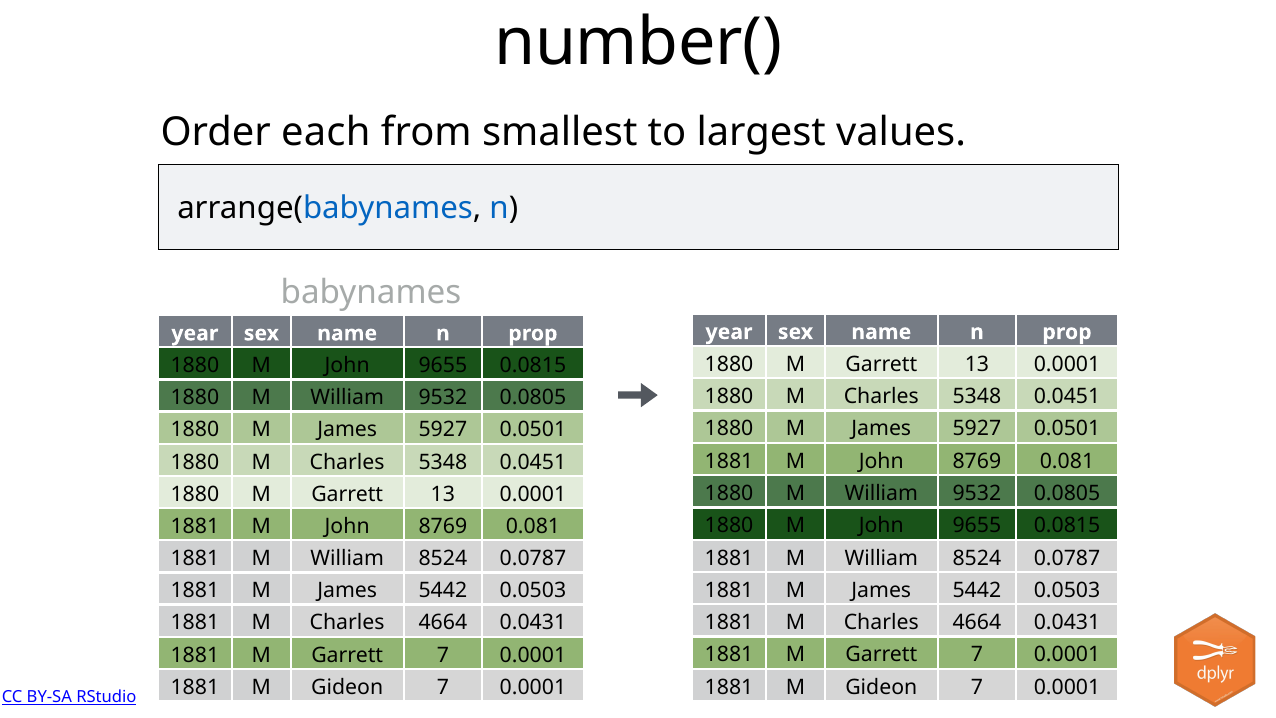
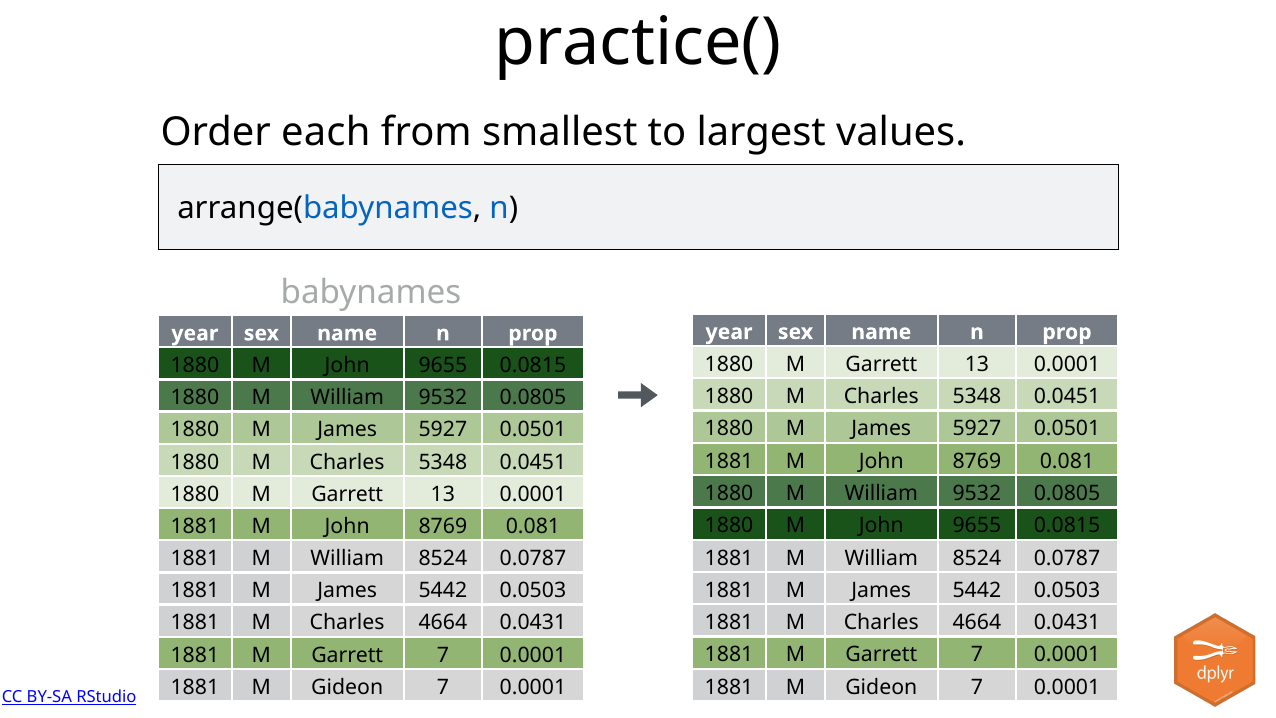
number(: number( -> practice(
